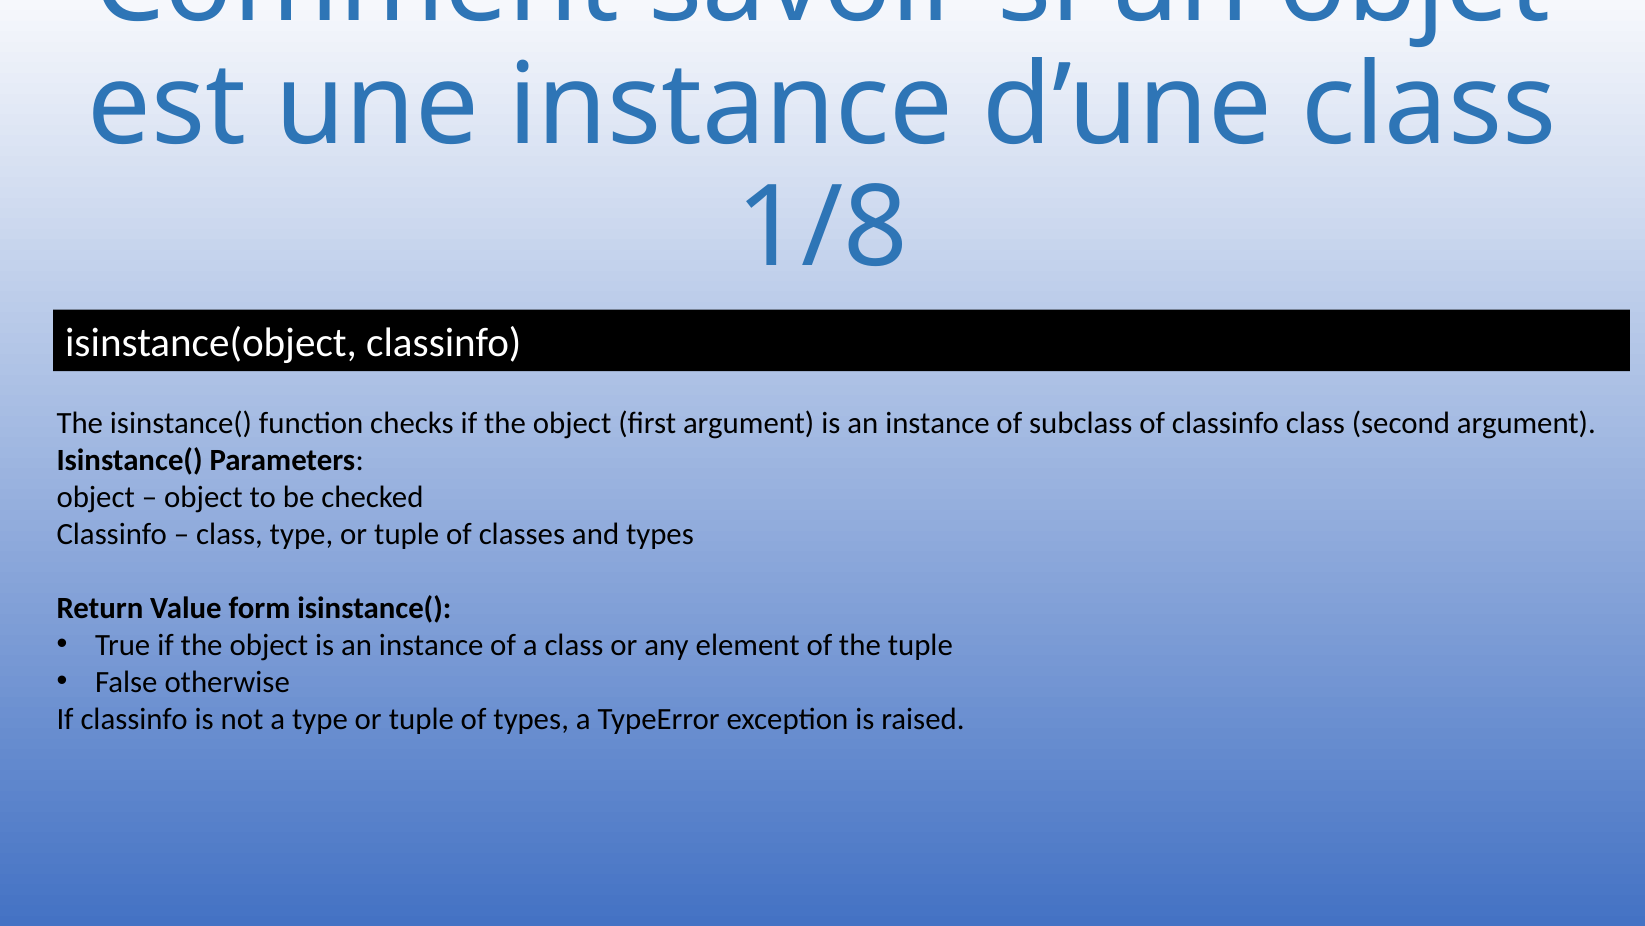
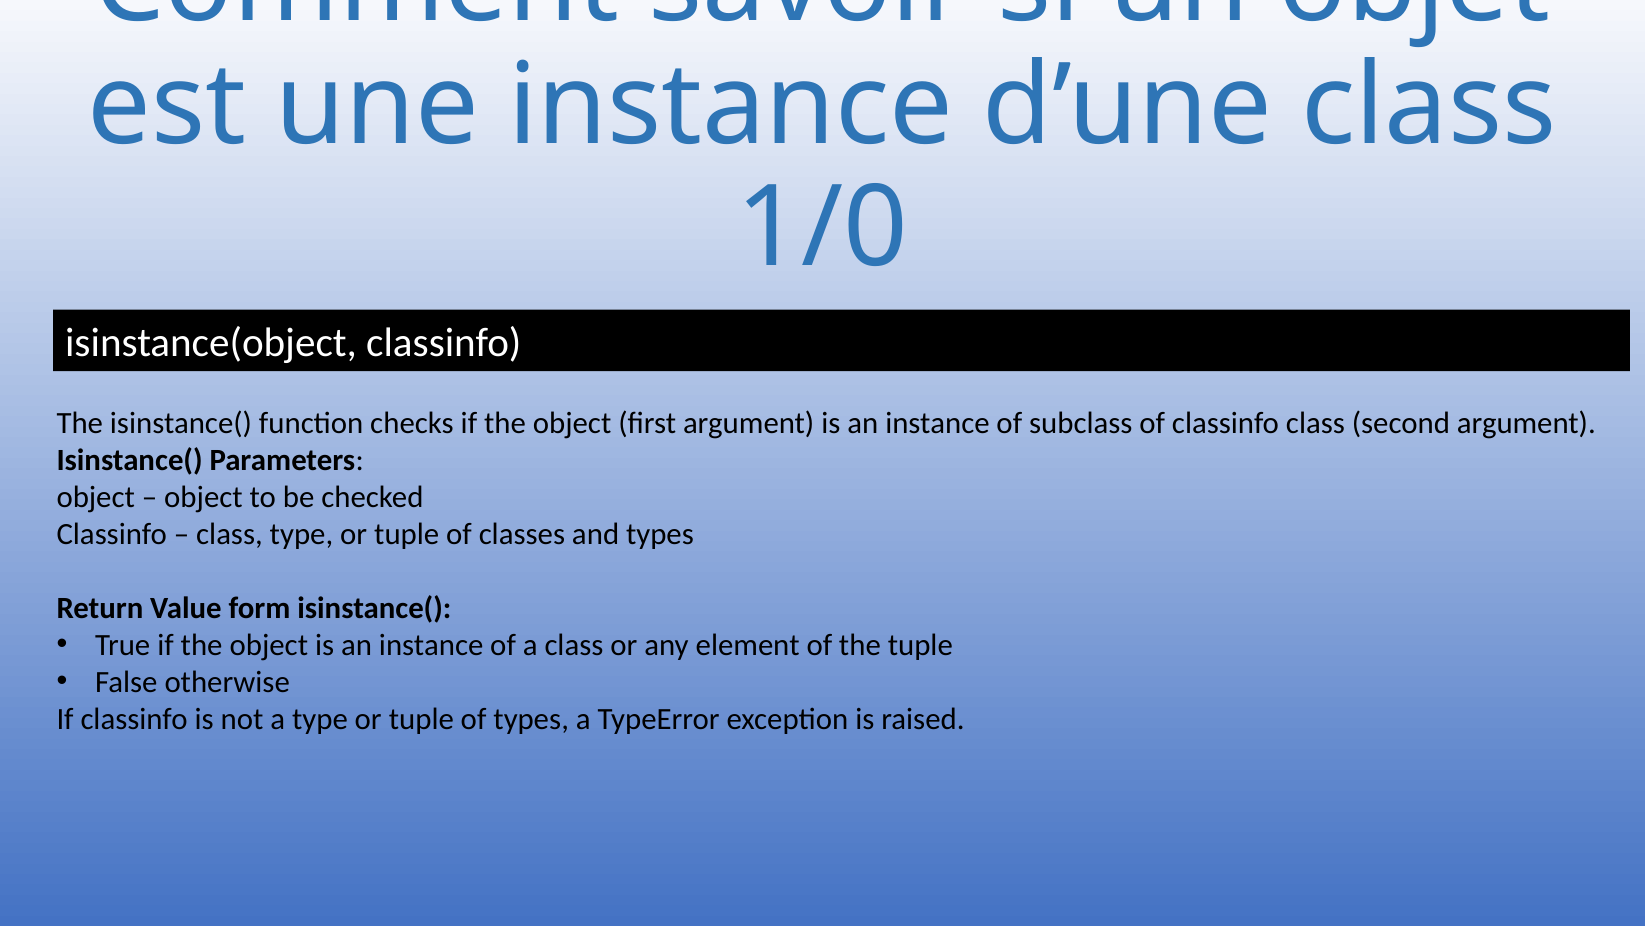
1/8: 1/8 -> 1/0
